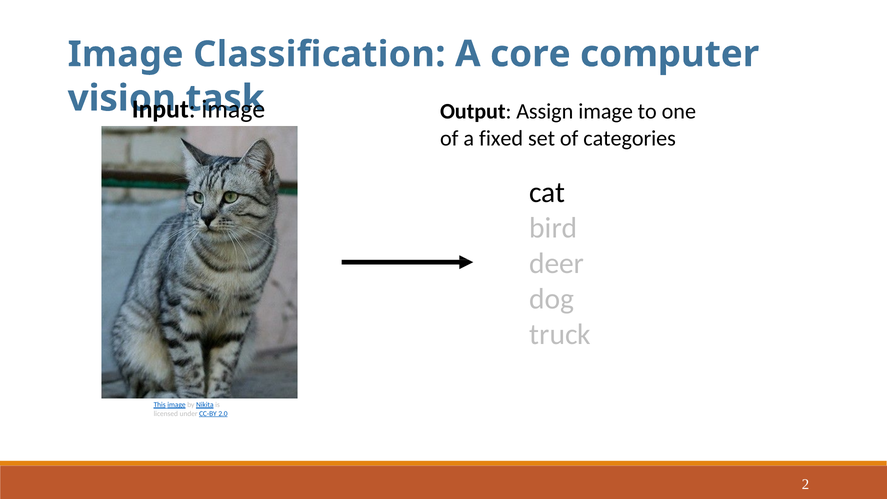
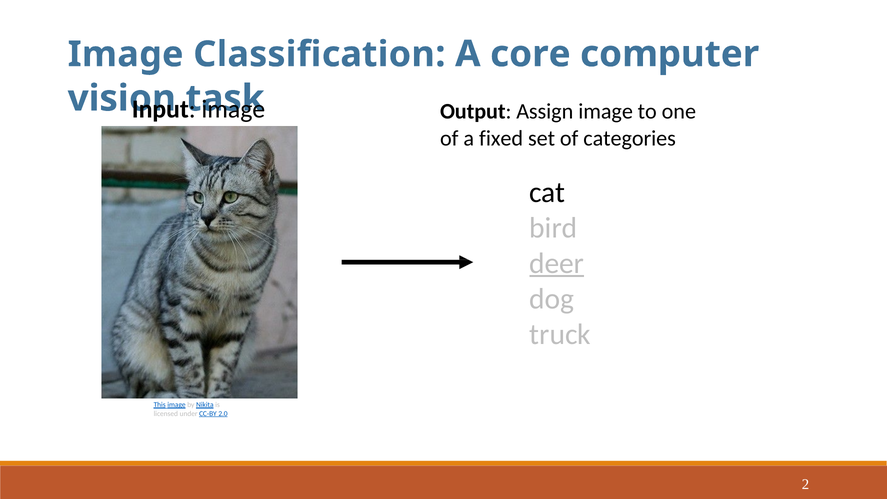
deer underline: none -> present
